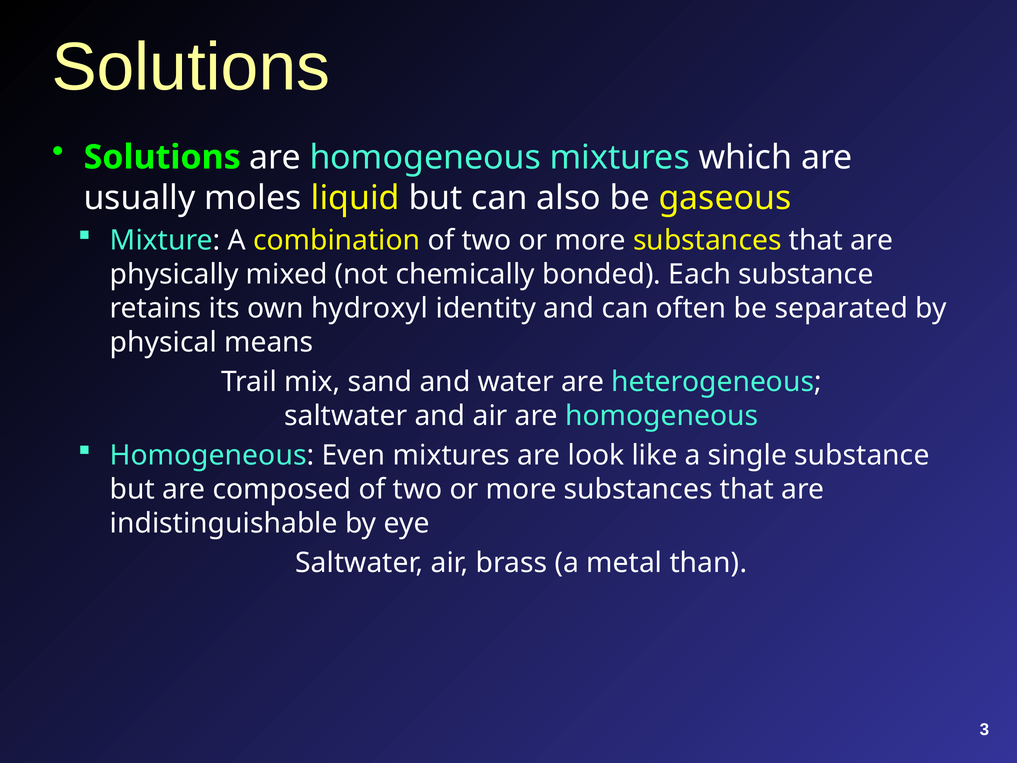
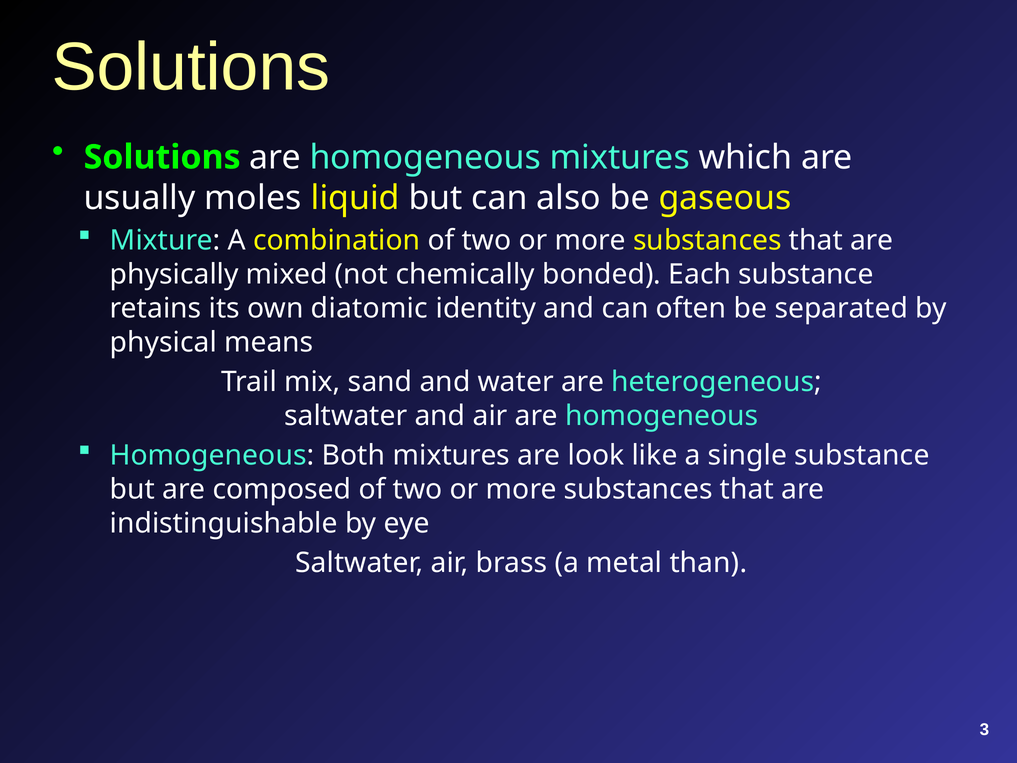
hydroxyl: hydroxyl -> diatomic
Even: Even -> Both
